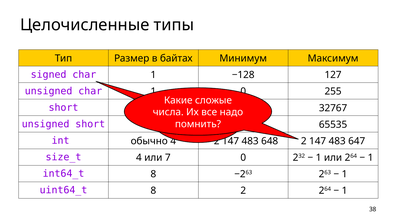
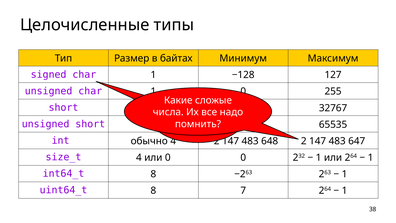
или 7: 7 -> 0
8 2: 2 -> 7
